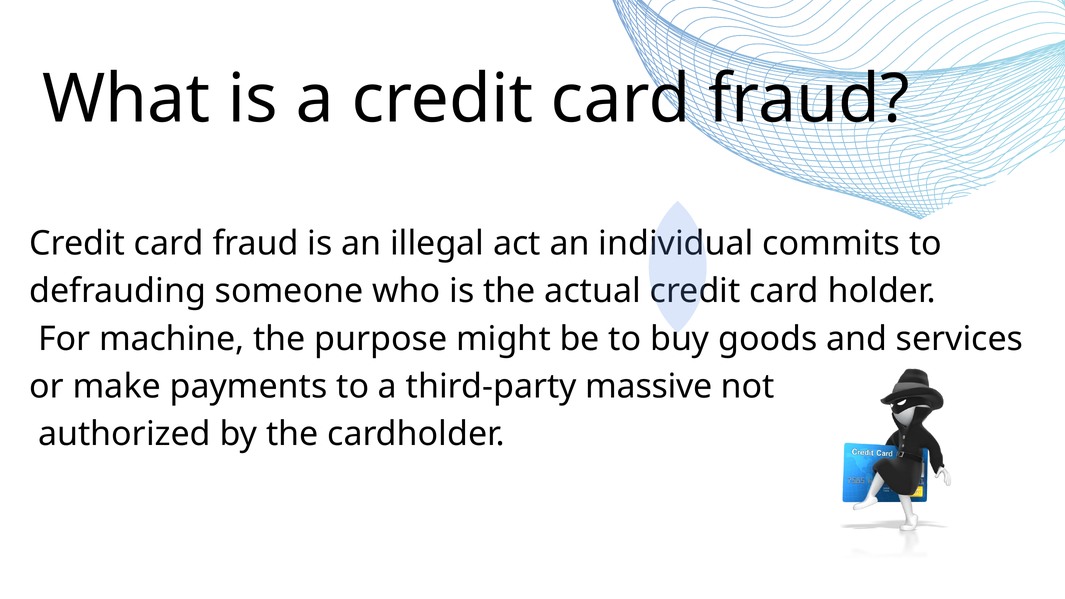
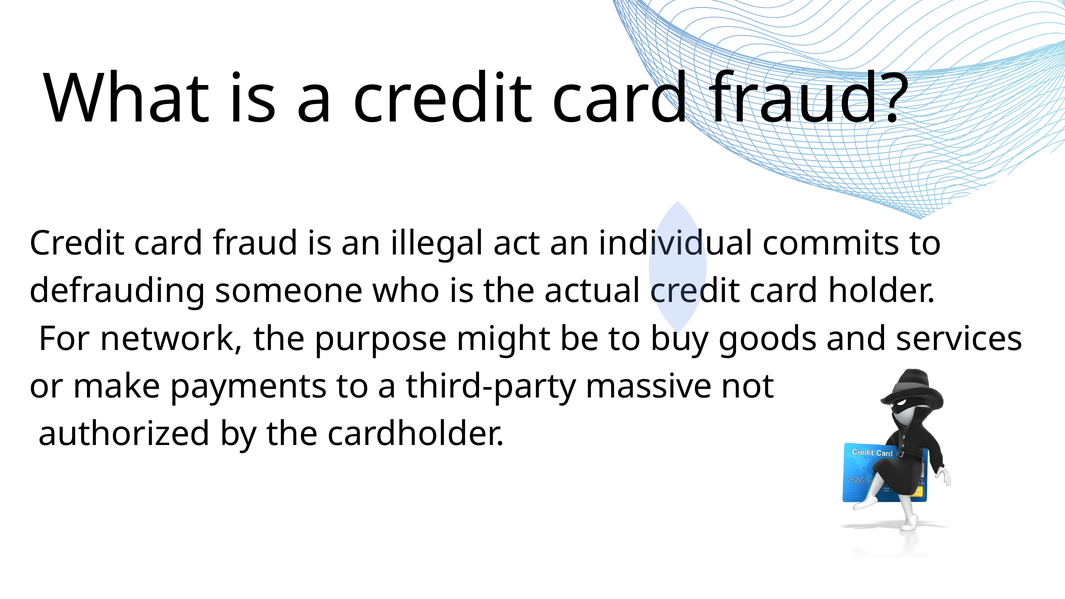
machine: machine -> network
